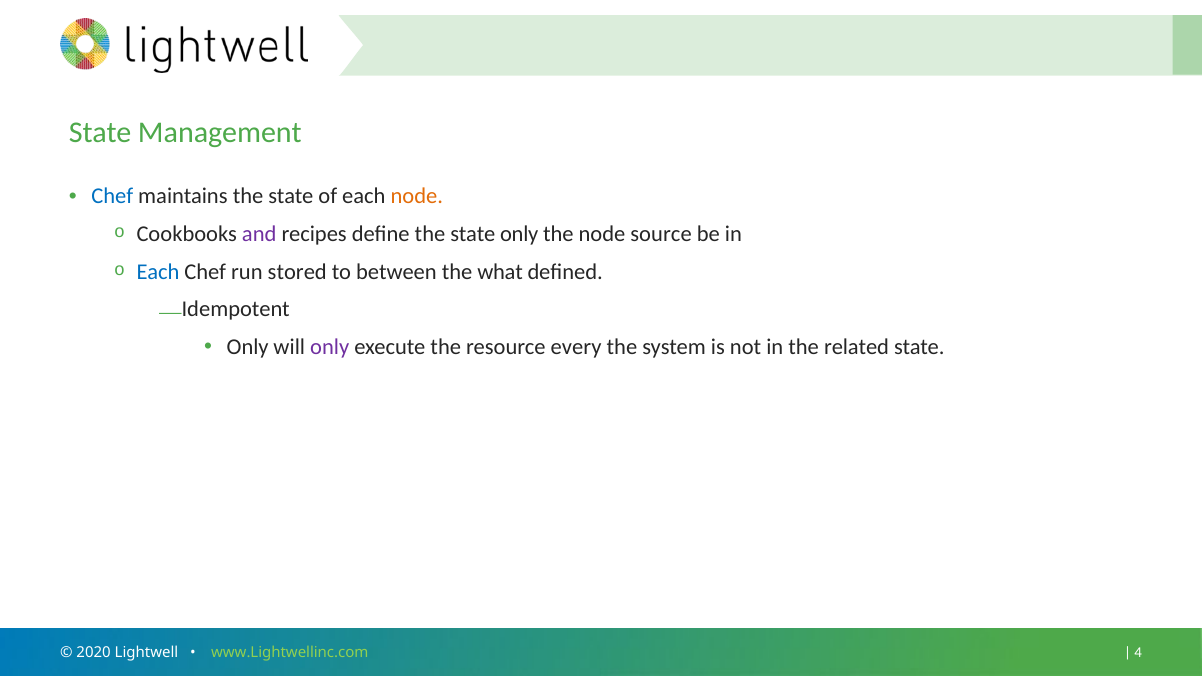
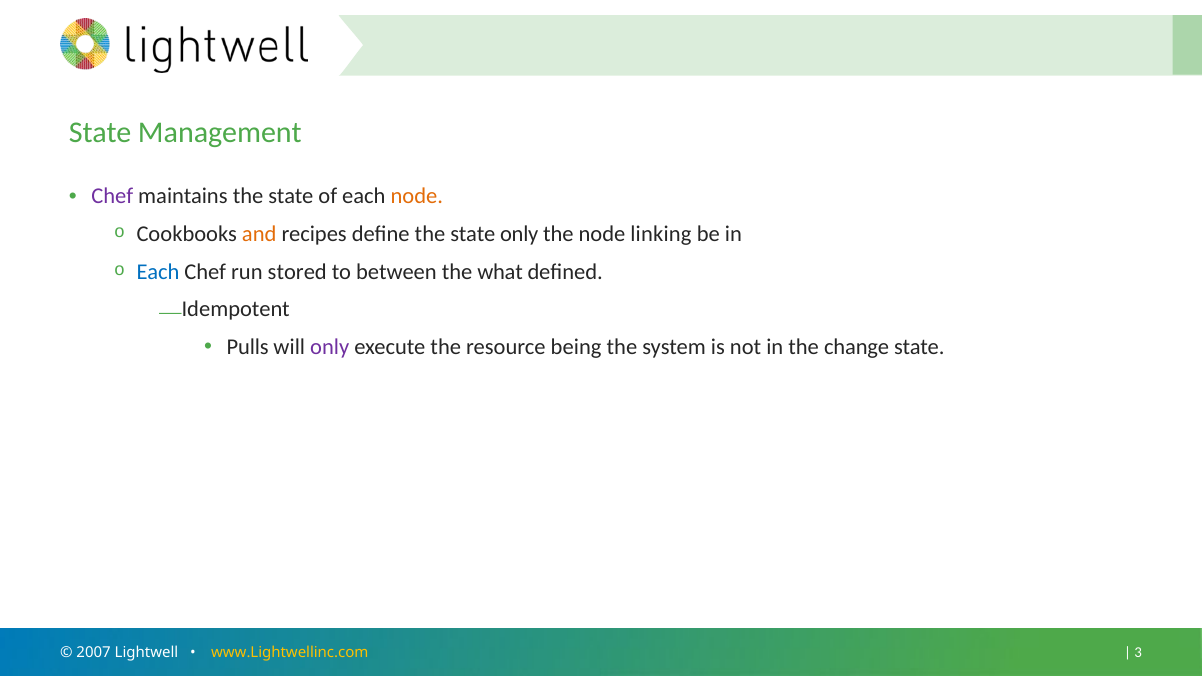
Chef at (112, 196) colour: blue -> purple
and colour: purple -> orange
source: source -> linking
Only at (248, 347): Only -> Pulls
every: every -> being
related: related -> change
2020: 2020 -> 2007
www.Lightwellinc.com colour: light green -> yellow
4: 4 -> 3
